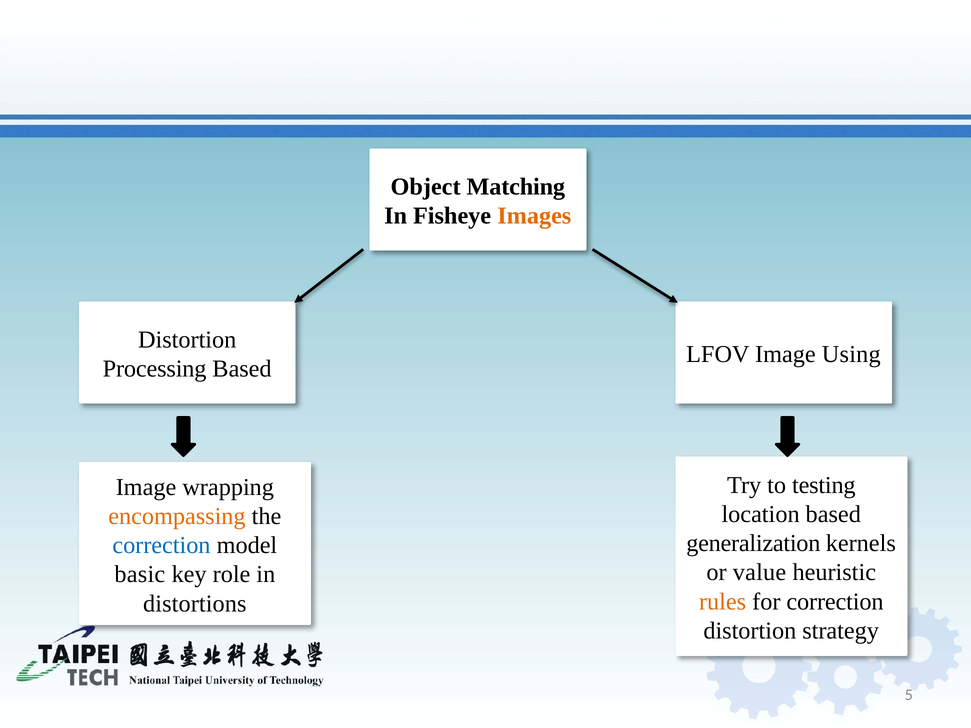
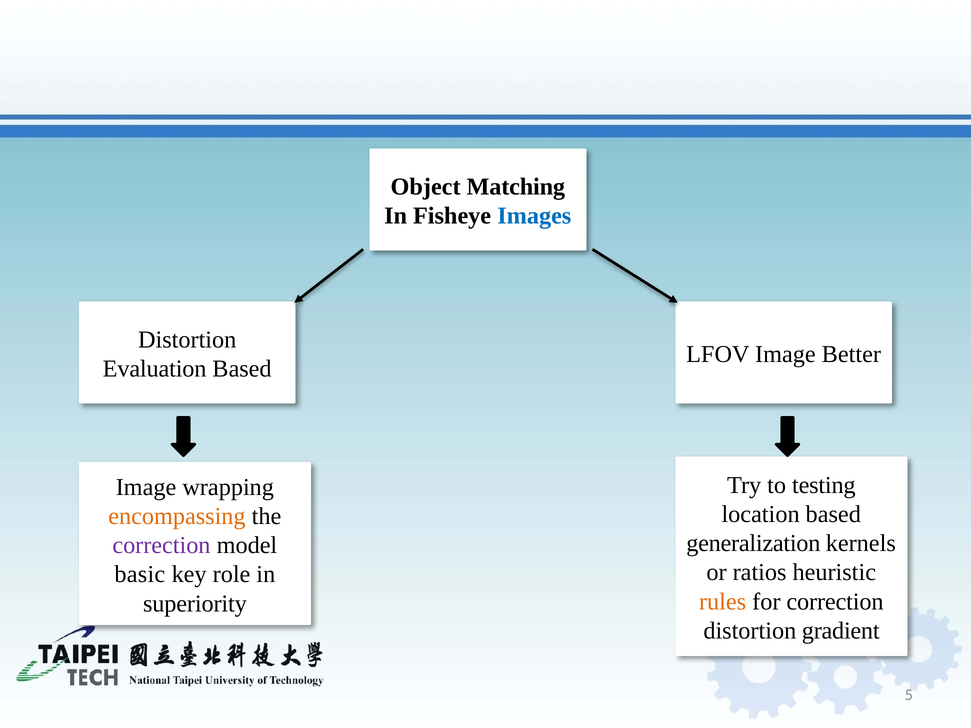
Images colour: orange -> blue
Using: Using -> Better
Processing: Processing -> Evaluation
correction at (161, 545) colour: blue -> purple
value: value -> ratios
distortions: distortions -> superiority
strategy: strategy -> gradient
